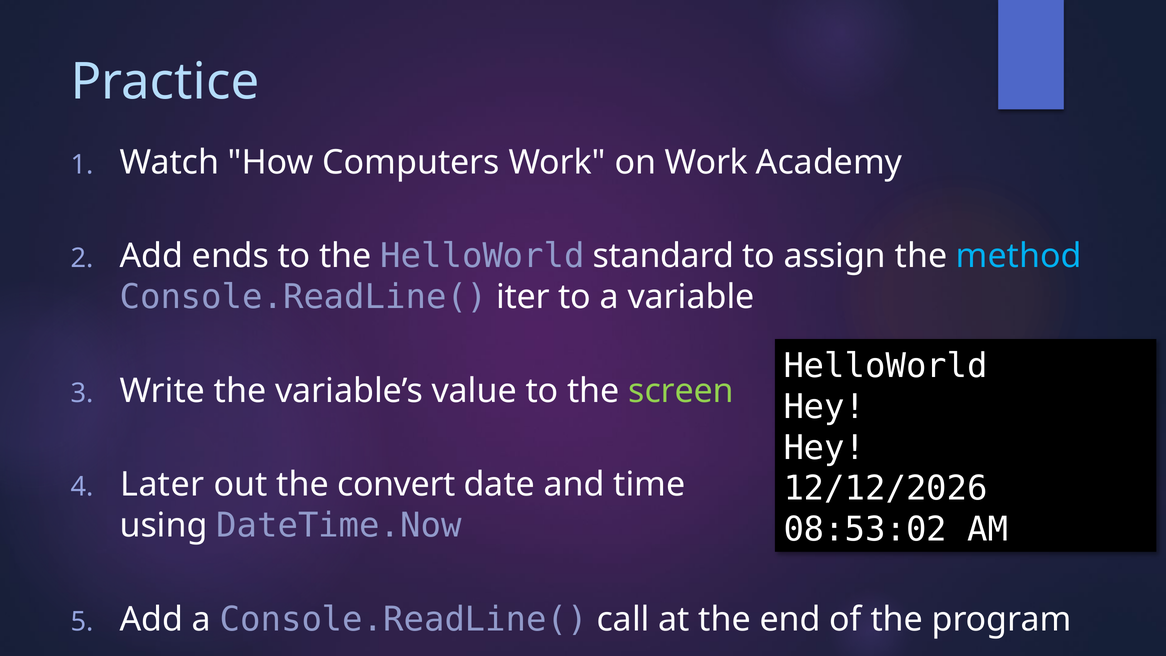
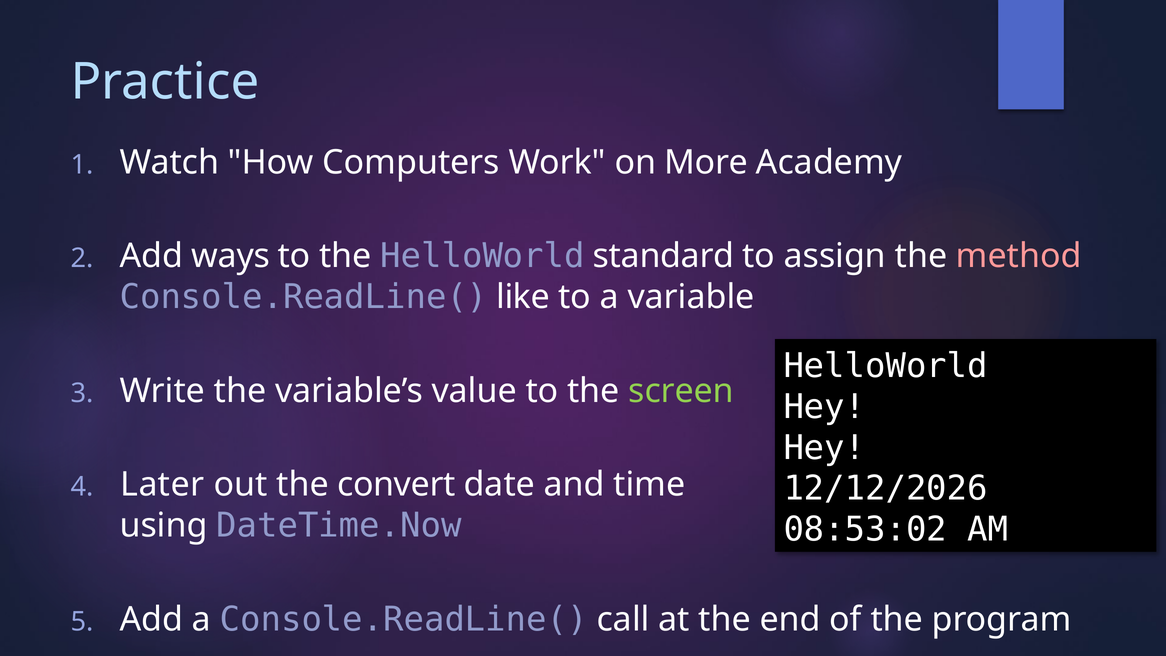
on Work: Work -> More
ends: ends -> ways
method colour: light blue -> pink
iter: iter -> like
